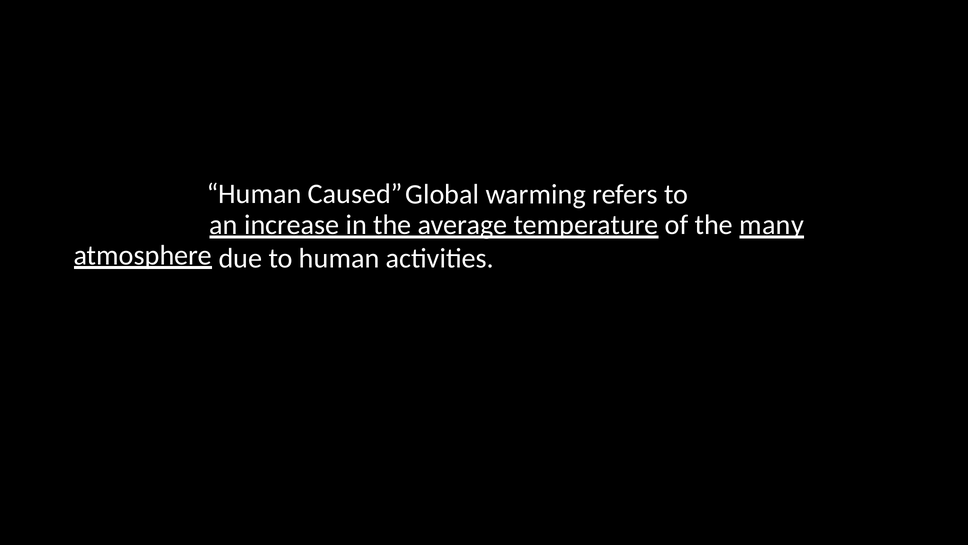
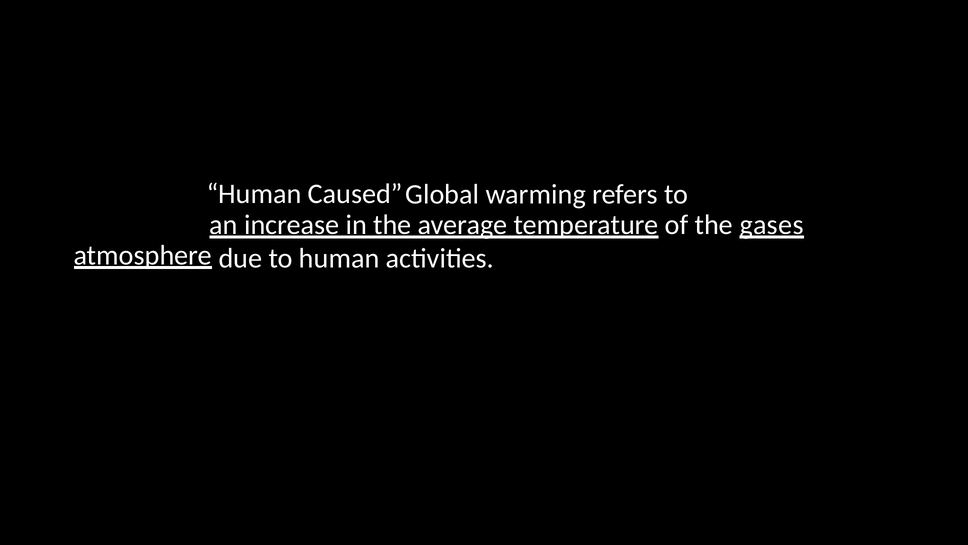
the many: many -> gases
